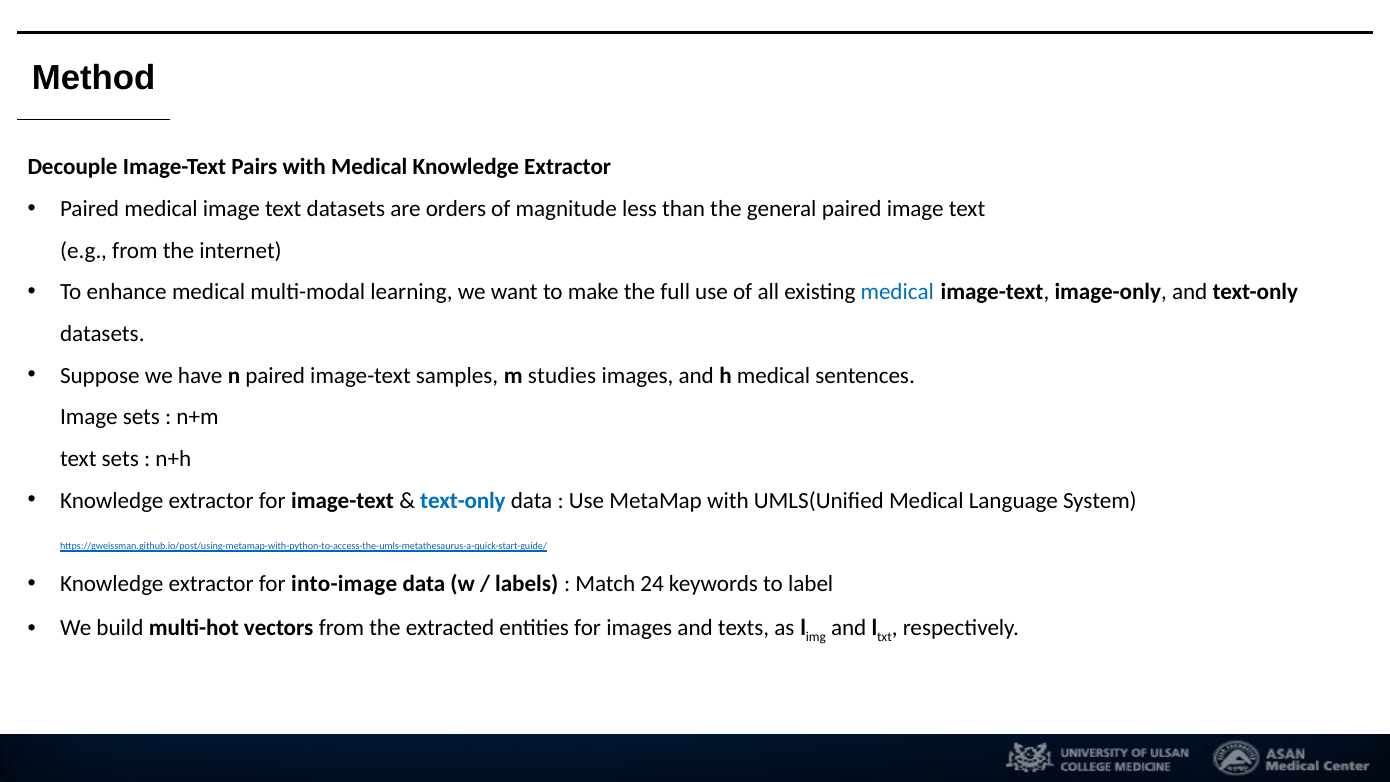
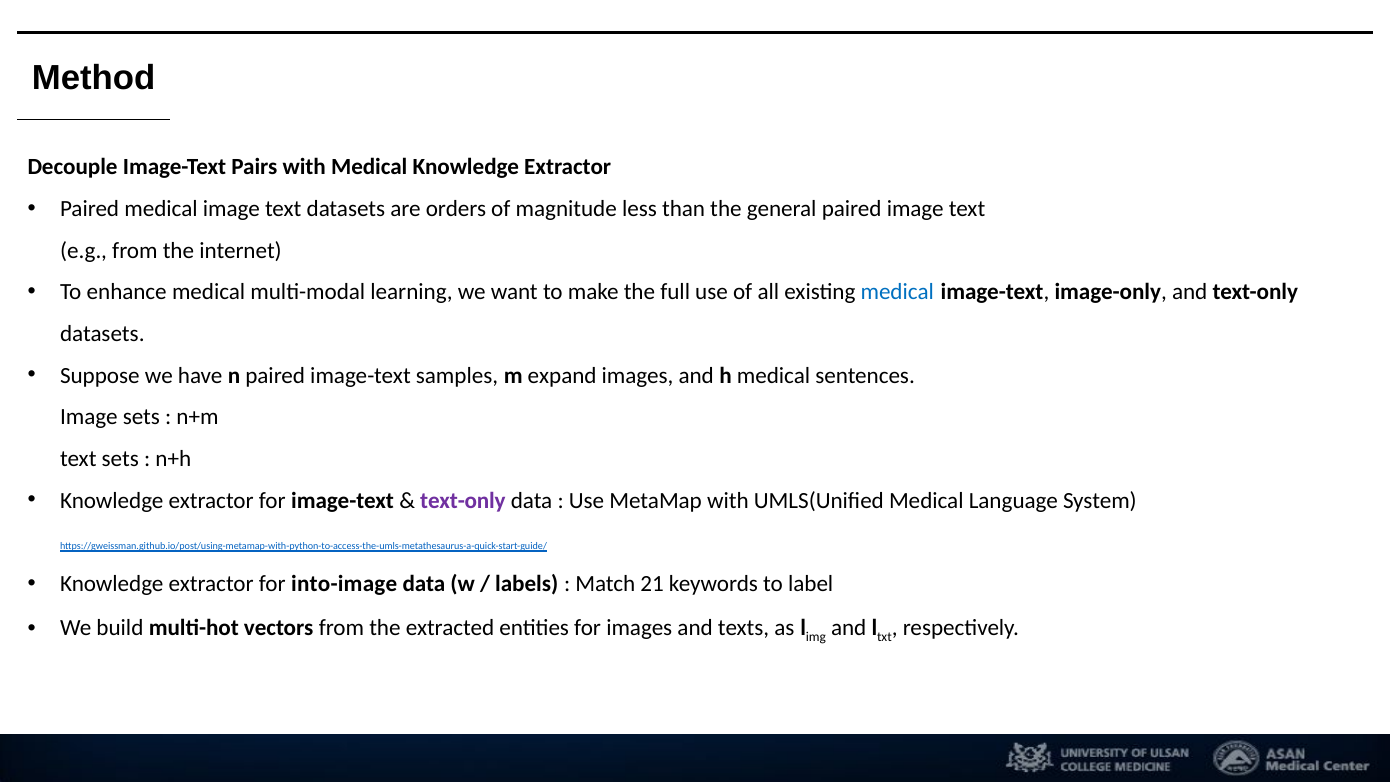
studies: studies -> expand
text-only at (463, 501) colour: blue -> purple
24: 24 -> 21
